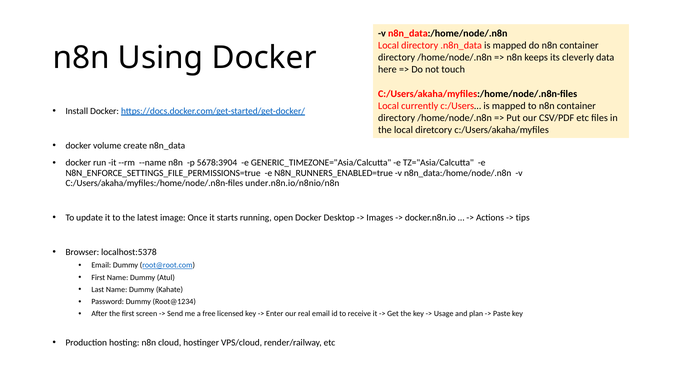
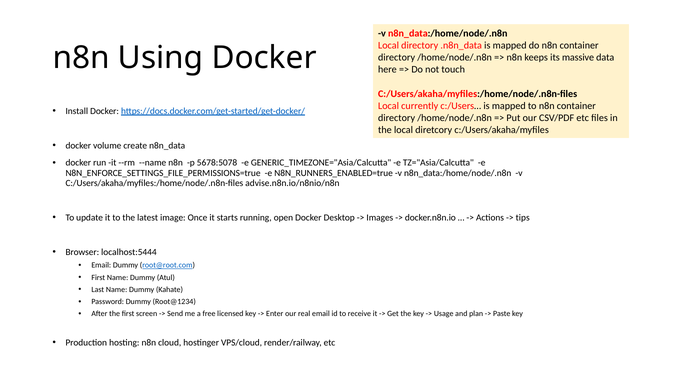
cleverly: cleverly -> massive
5678:3904: 5678:3904 -> 5678:5078
under.n8n.io/n8nio/n8n: under.n8n.io/n8nio/n8n -> advise.n8n.io/n8nio/n8n
localhost:5378: localhost:5378 -> localhost:5444
